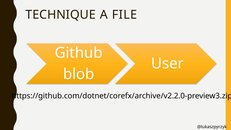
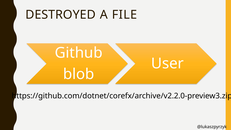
TECHNIQUE: TECHNIQUE -> DESTROYED
